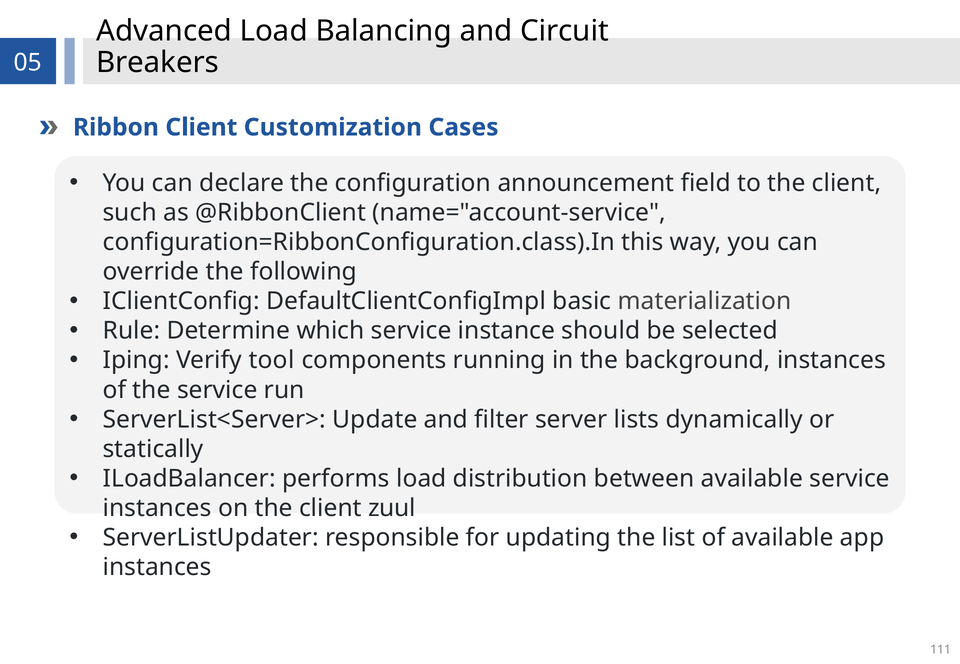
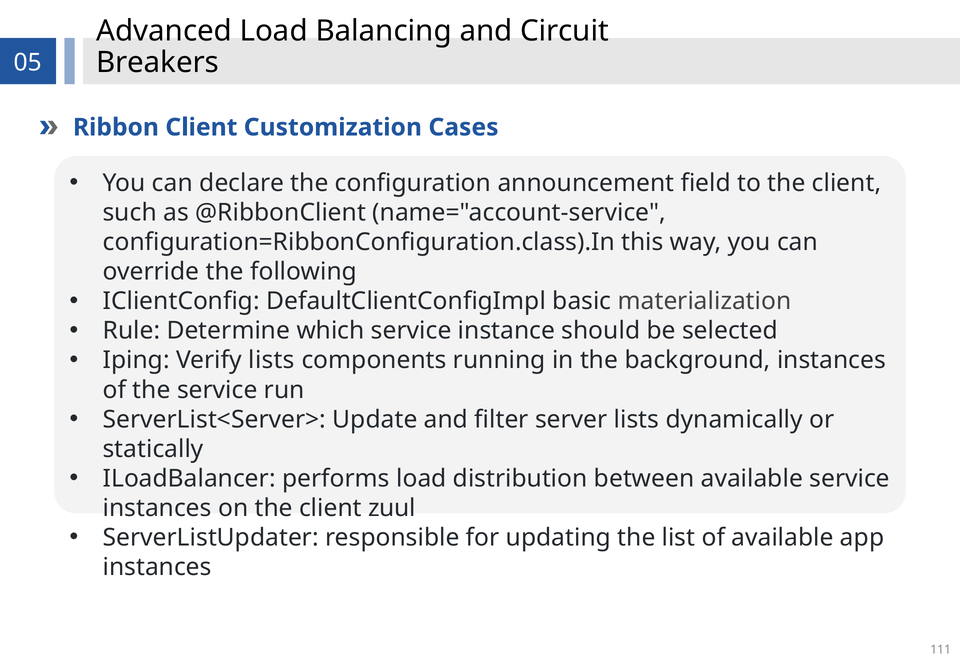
Verify tool: tool -> lists
